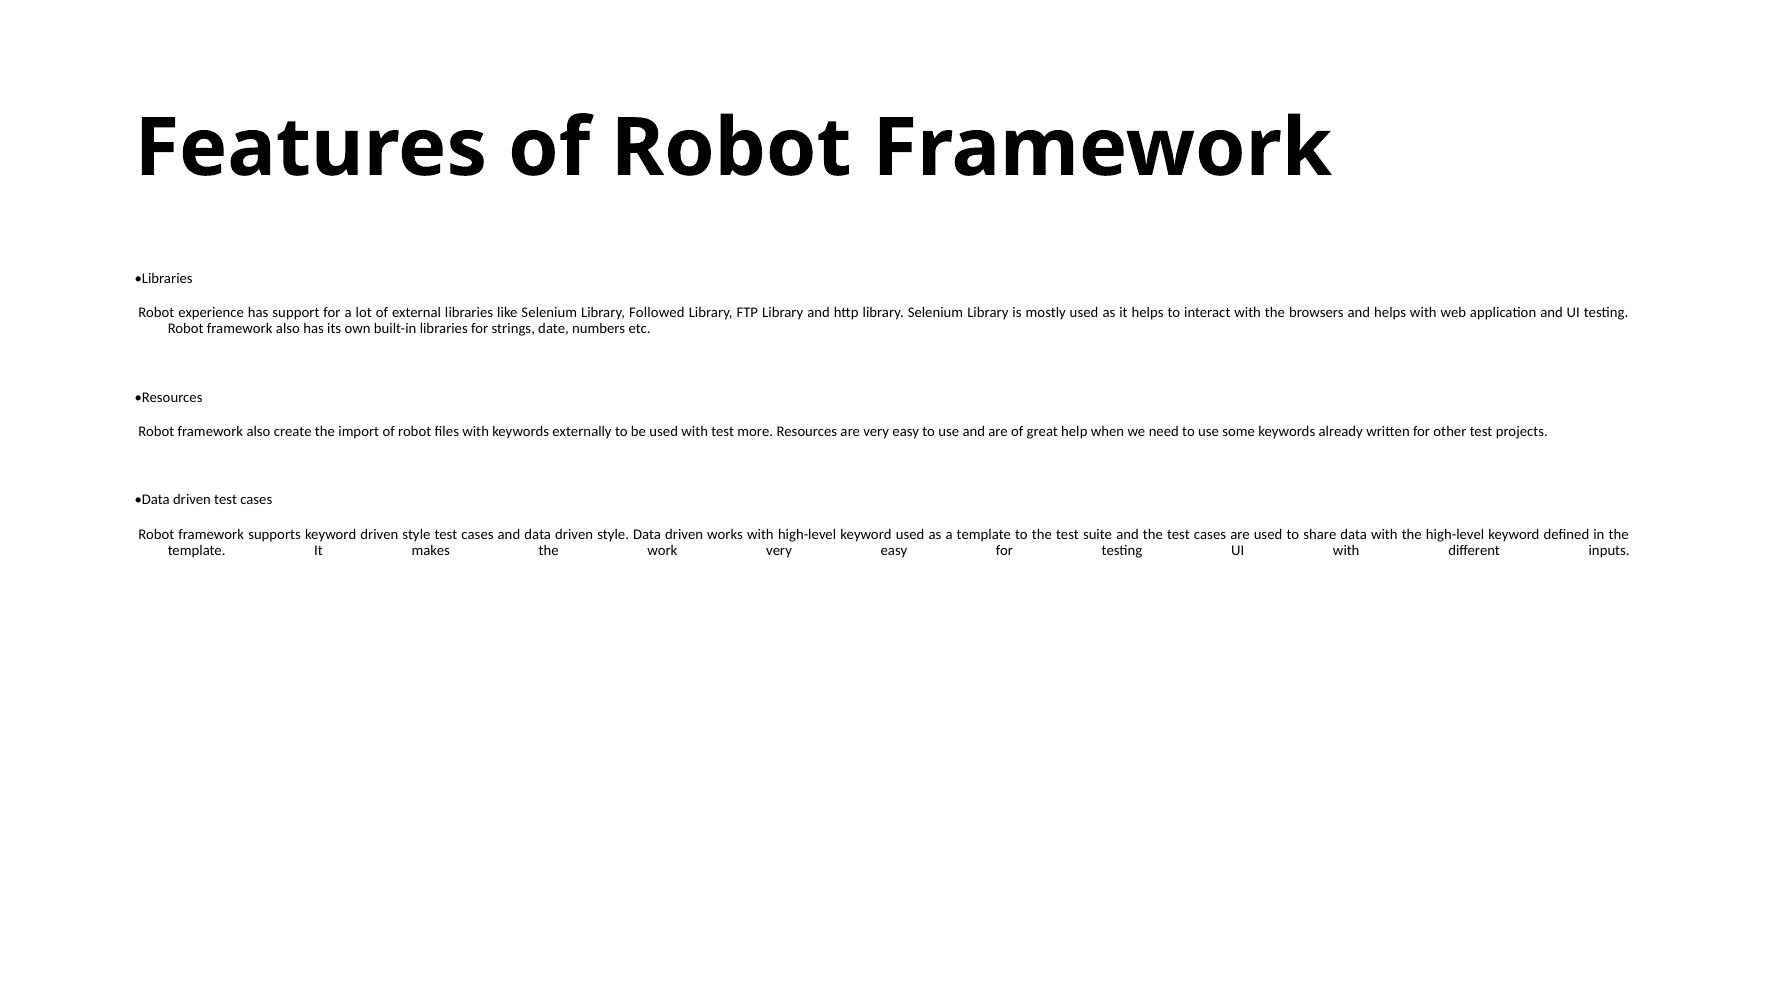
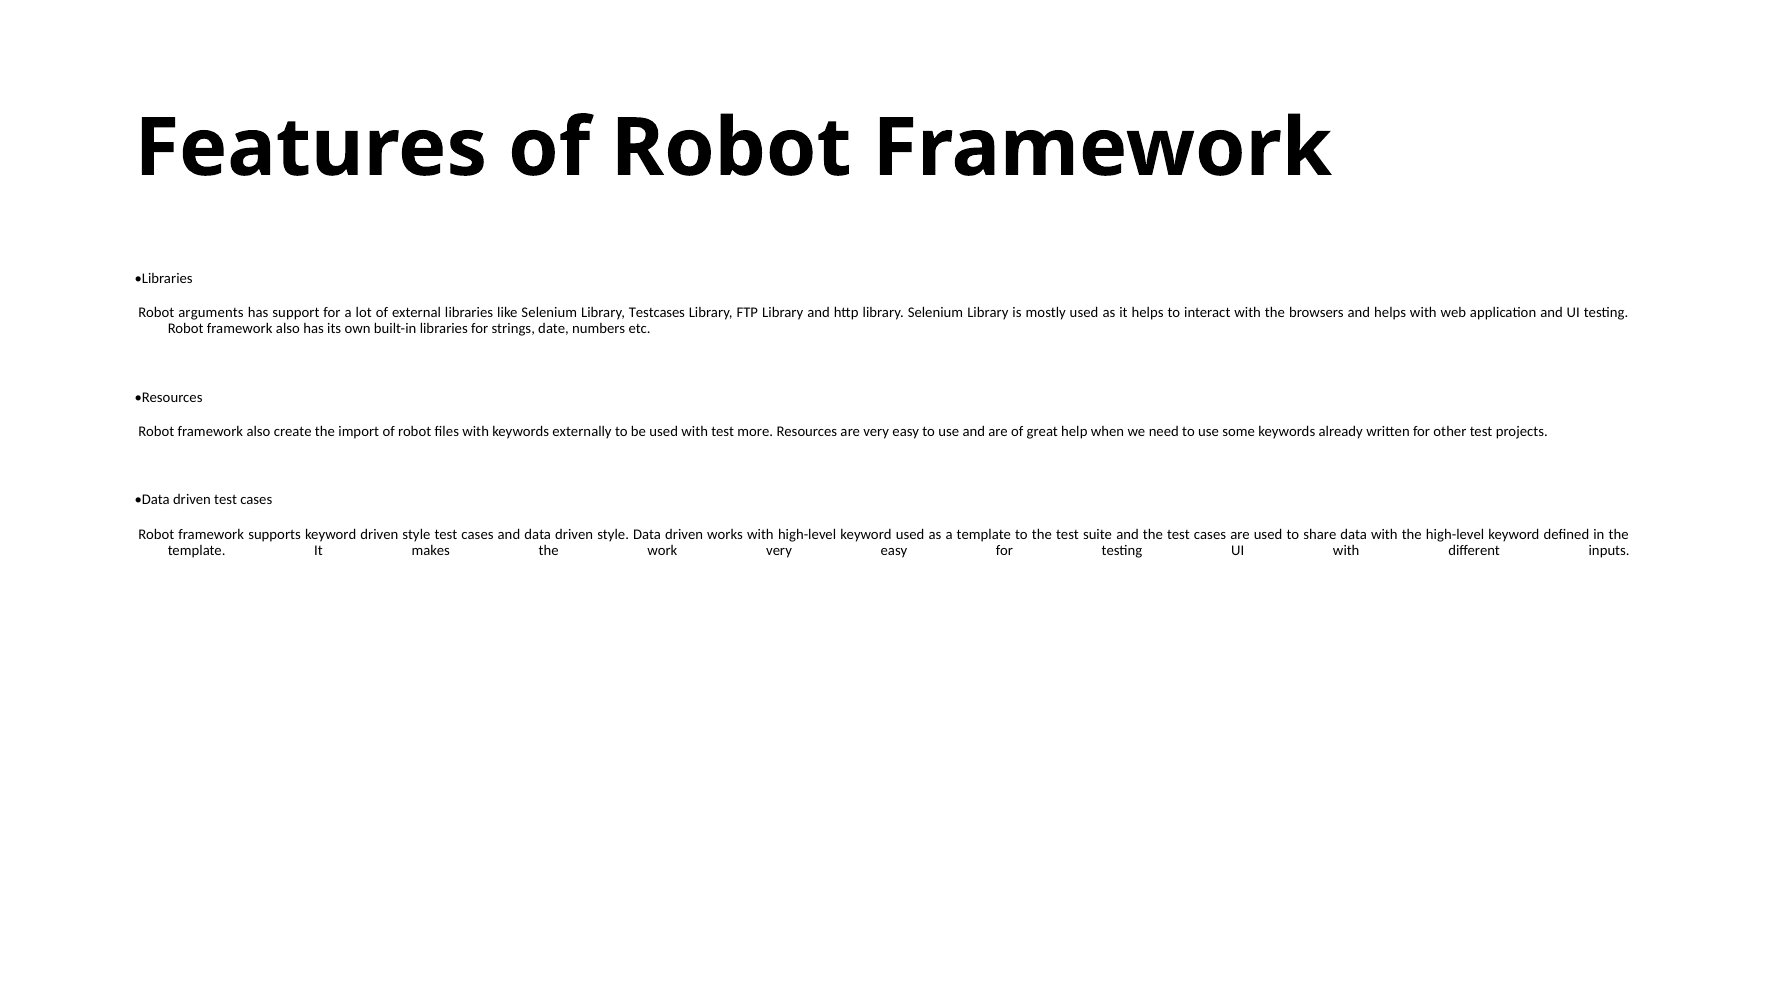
experience: experience -> arguments
Followed: Followed -> Testcases
